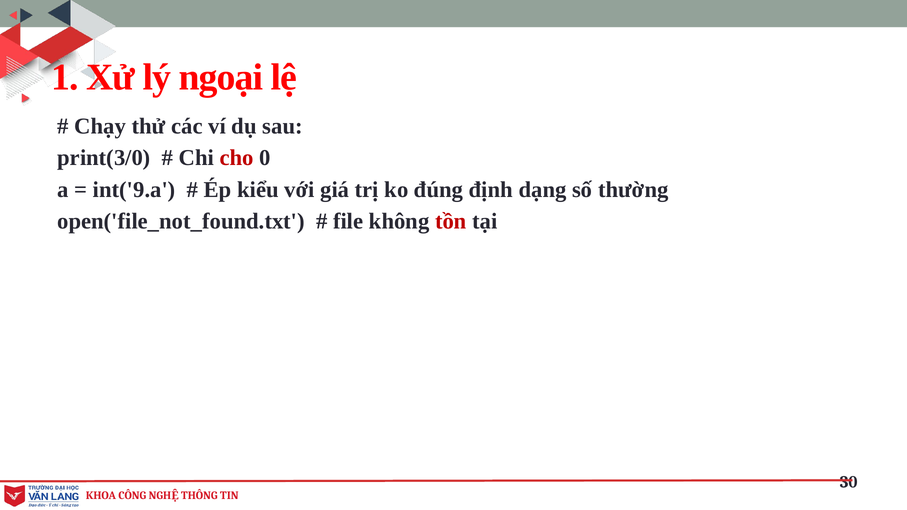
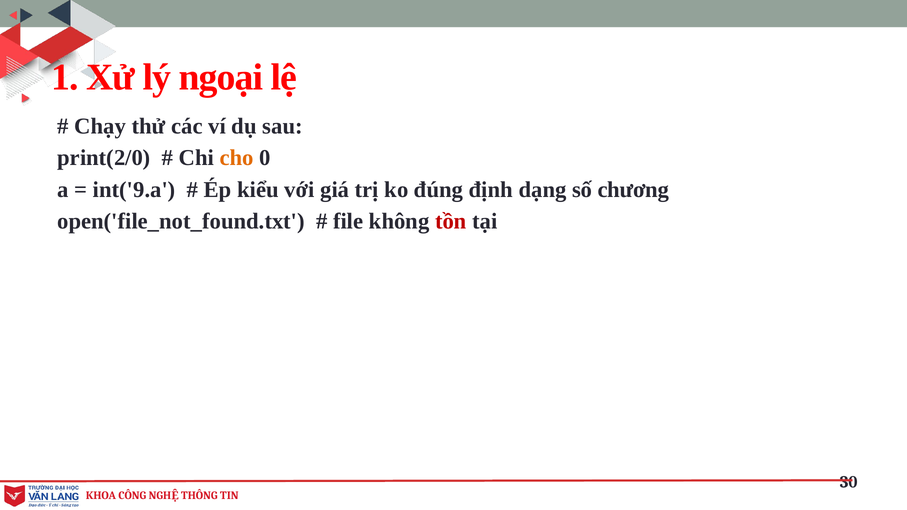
print(3/0: print(3/0 -> print(2/0
cho colour: red -> orange
thường: thường -> chương
